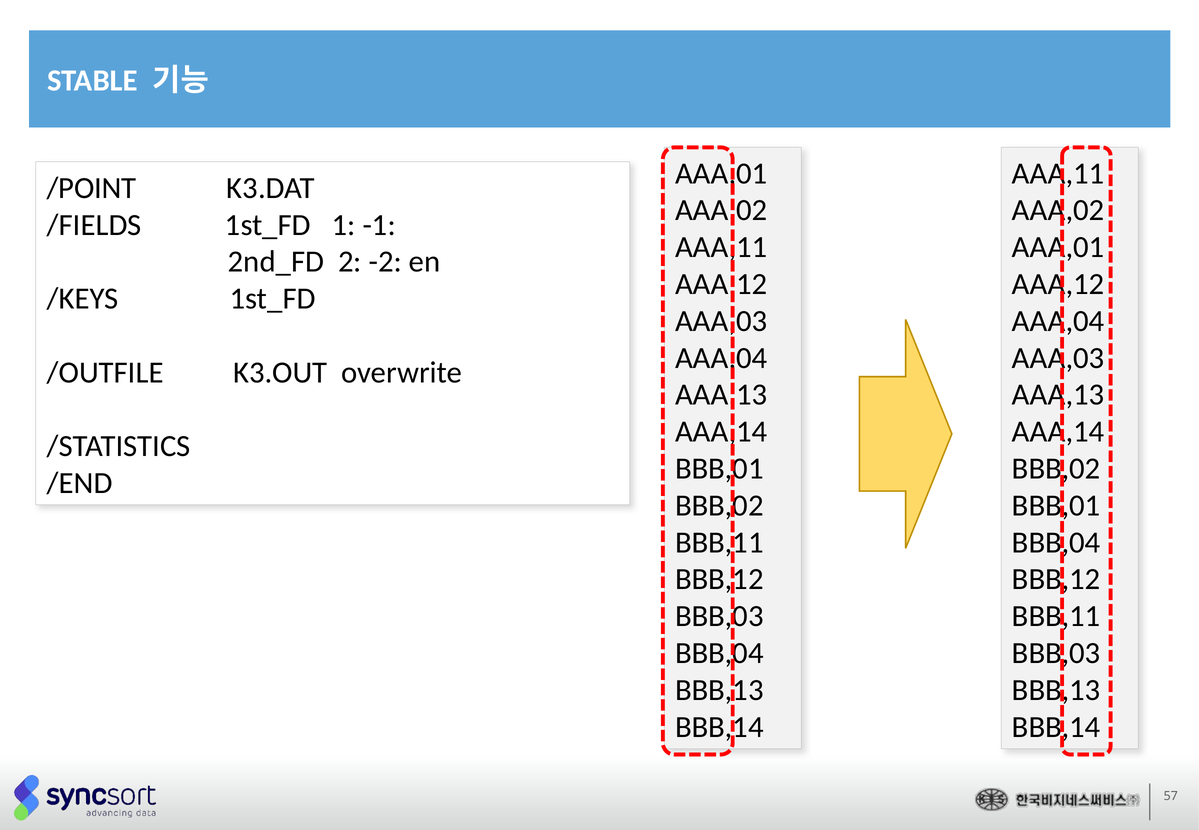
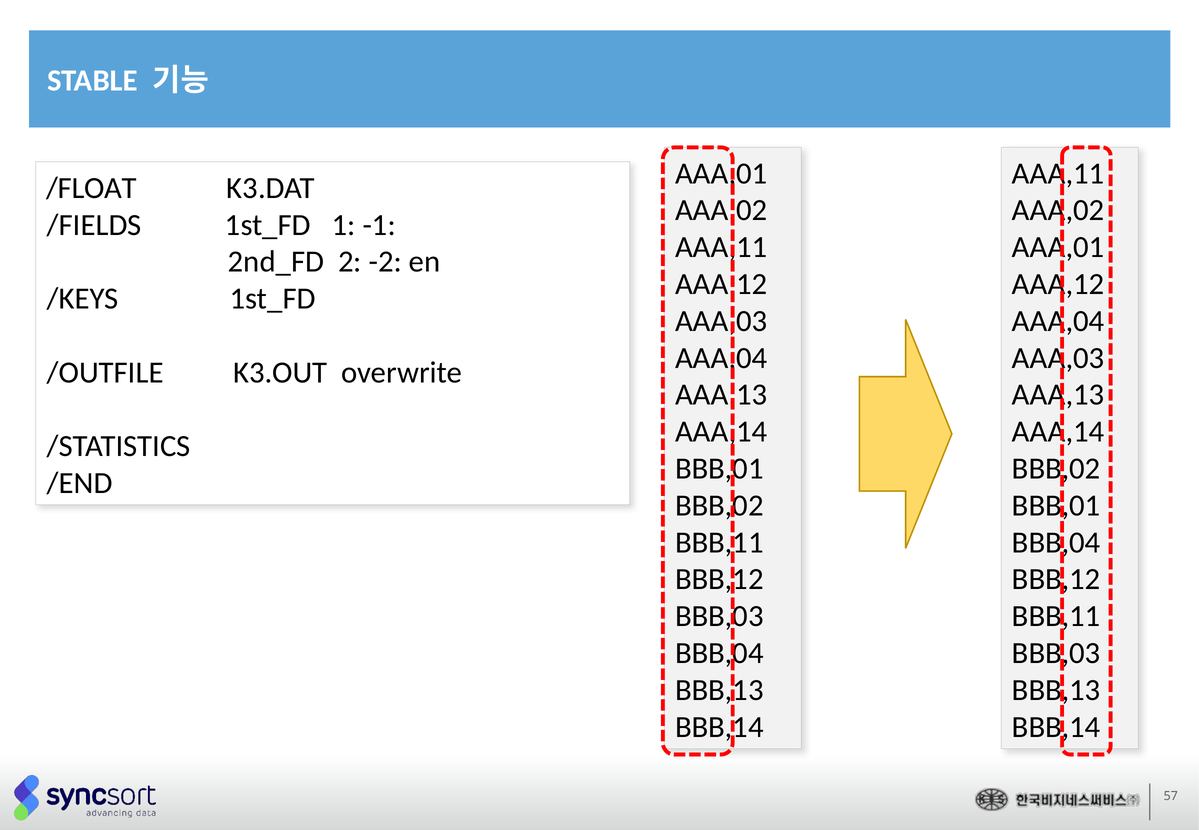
/POINT: /POINT -> /FLOAT
